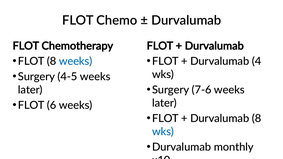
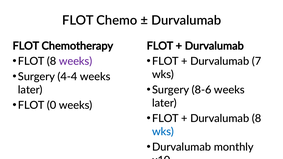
weeks at (76, 61) colour: blue -> purple
4: 4 -> 7
4-5: 4-5 -> 4-4
7-6: 7-6 -> 8-6
6: 6 -> 0
